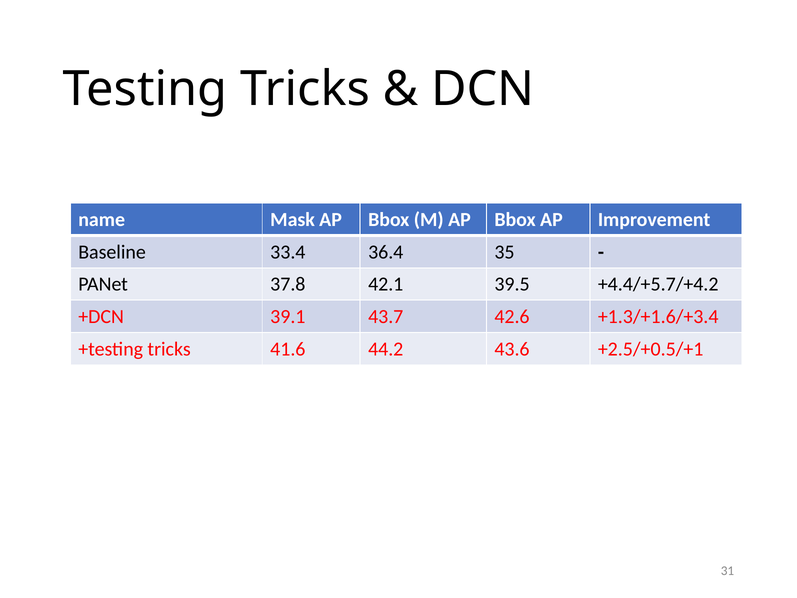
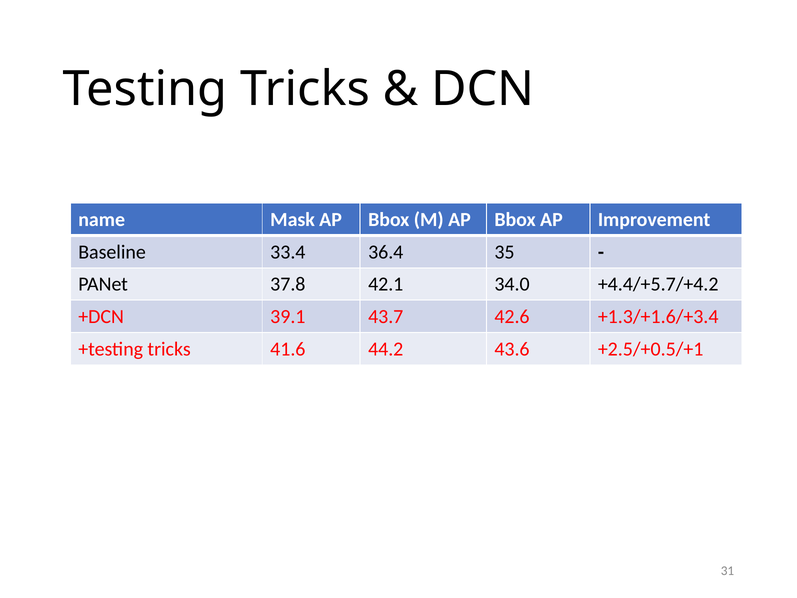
39.5: 39.5 -> 34.0
